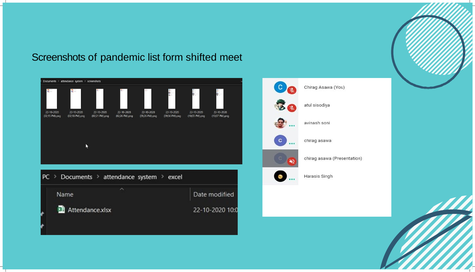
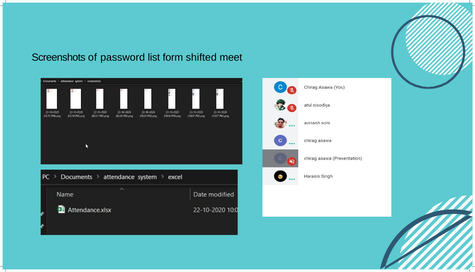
pandemic: pandemic -> password
